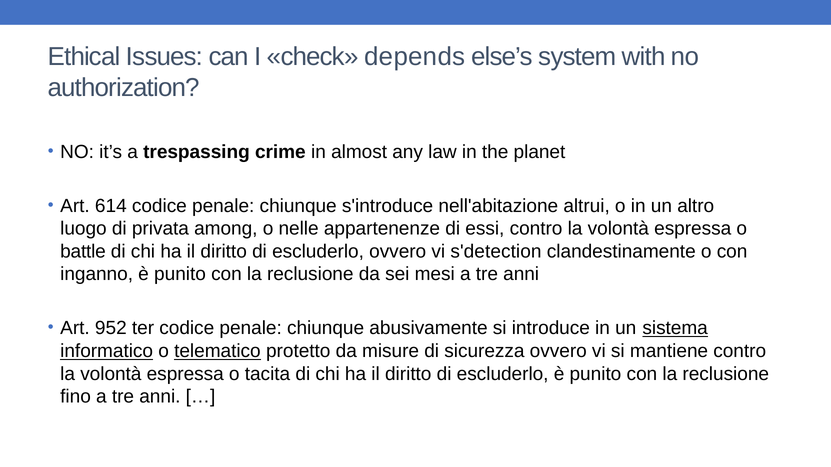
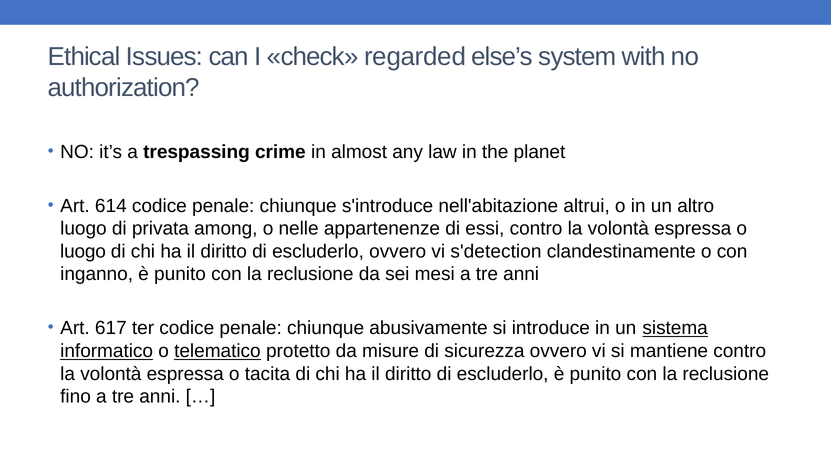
depends: depends -> regarded
battle at (83, 252): battle -> luogo
952: 952 -> 617
